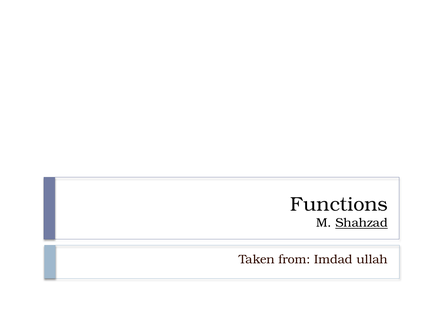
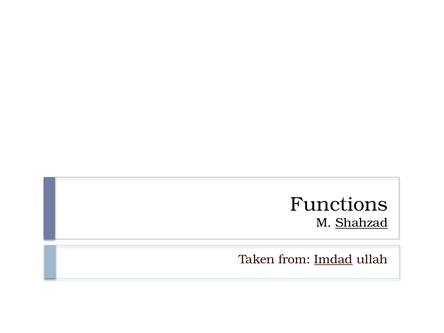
Imdad underline: none -> present
